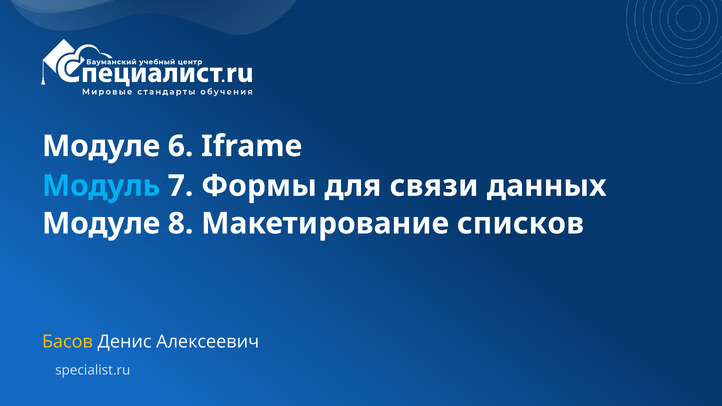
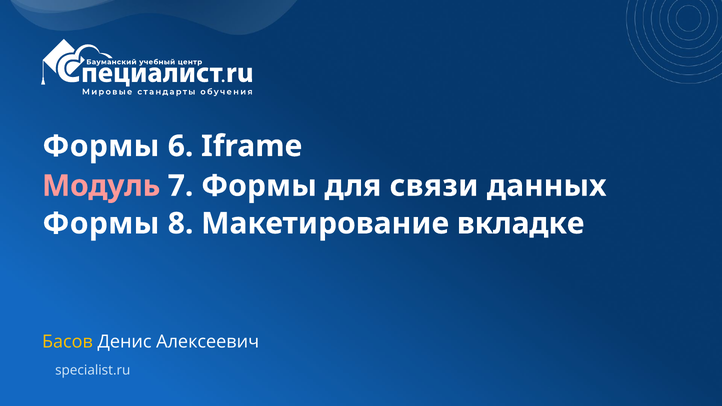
Модуле at (101, 146): Модуле -> Формы
Модуль colour: light blue -> pink
Модуле at (101, 224): Модуле -> Формы
списков: списков -> вкладке
